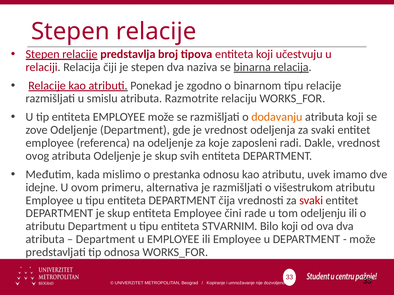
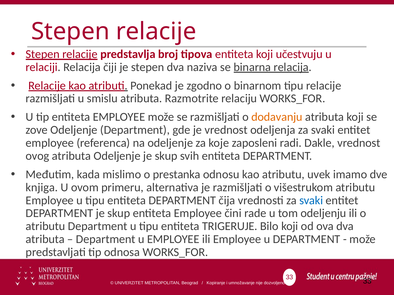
idejne: idejne -> knjiga
svaki at (311, 201) colour: red -> blue
STVARNIM: STVARNIM -> TRIGERUJE
